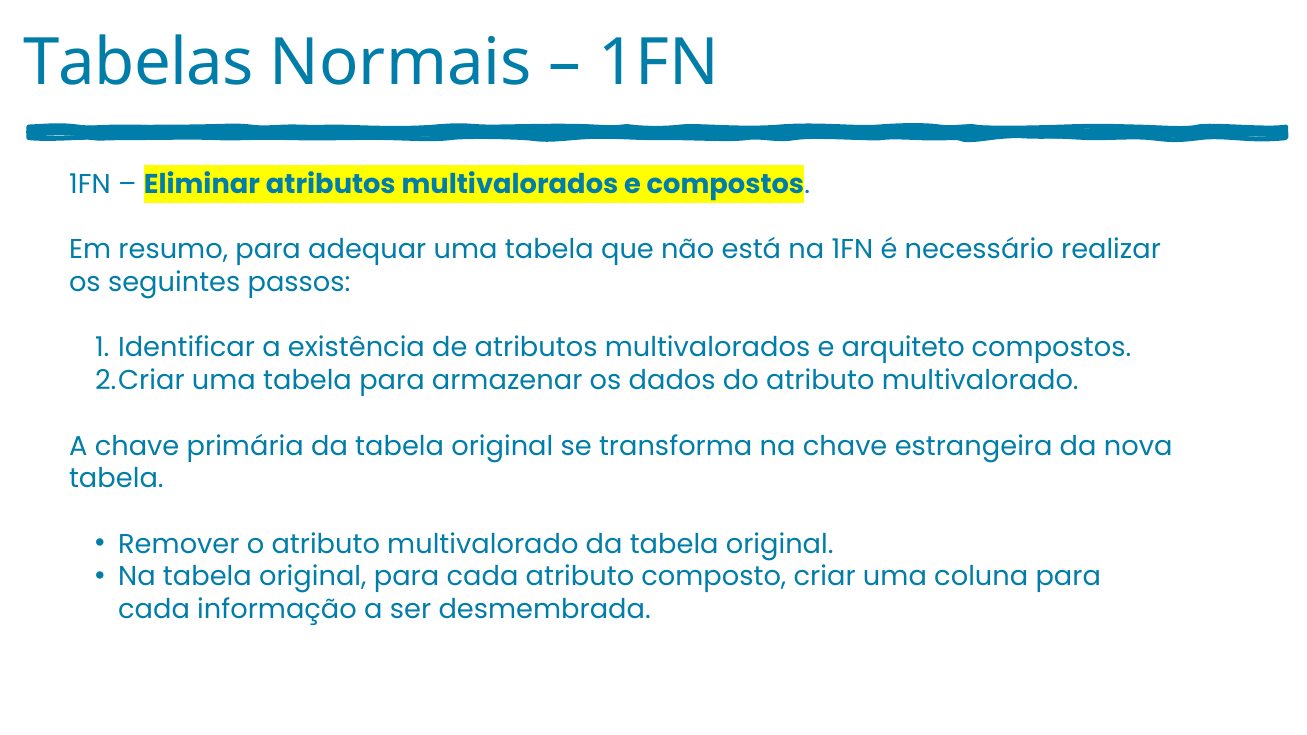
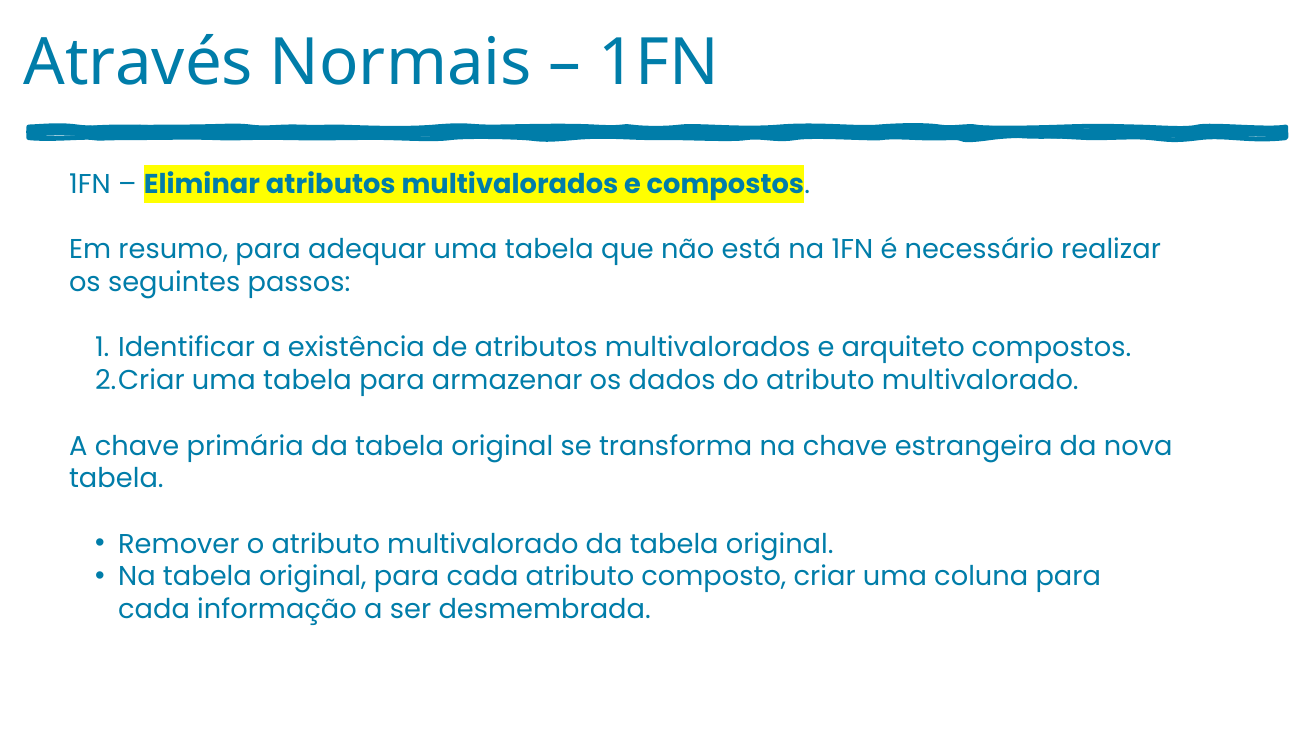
Tabelas: Tabelas -> Através
